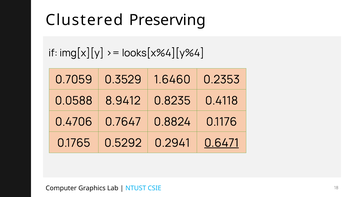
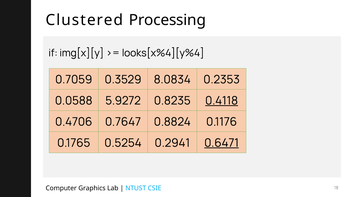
Preserving: Preserving -> Processing
1.6460: 1.6460 -> 8.0834
8.9412: 8.9412 -> 5.9272
0.4118 underline: none -> present
0.5292: 0.5292 -> 0.5254
